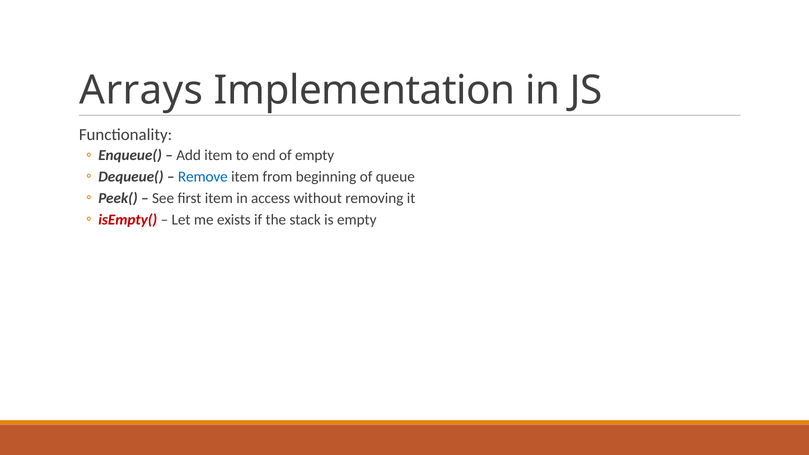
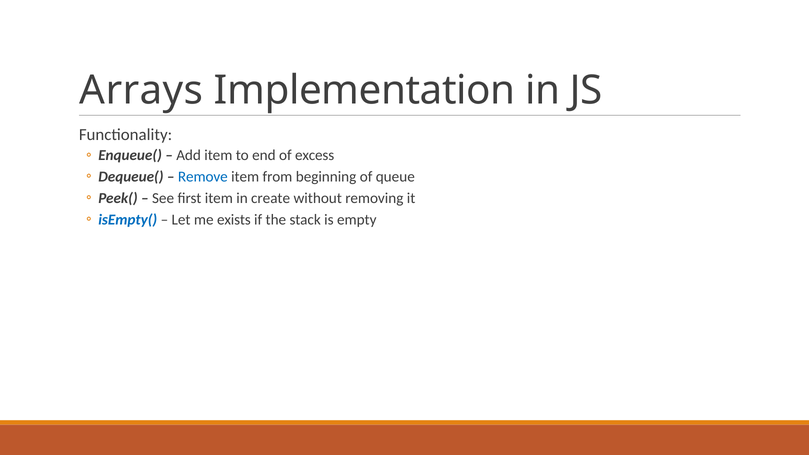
of empty: empty -> excess
access: access -> create
isEmpty( colour: red -> blue
